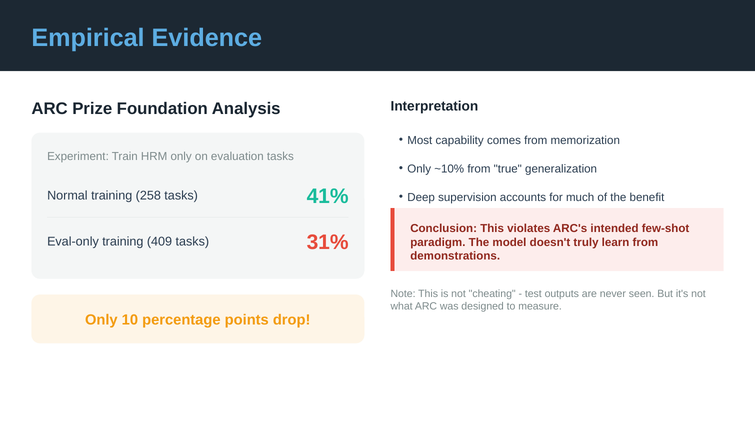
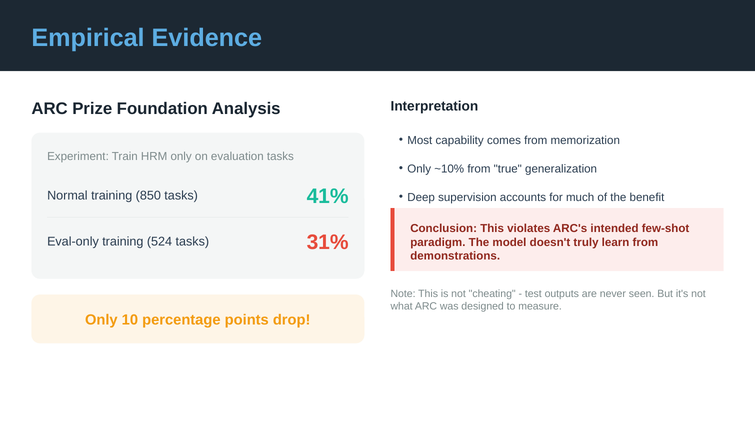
258: 258 -> 850
409: 409 -> 524
